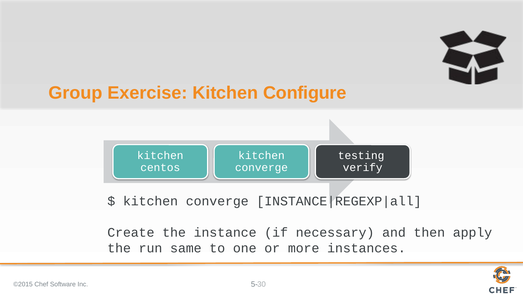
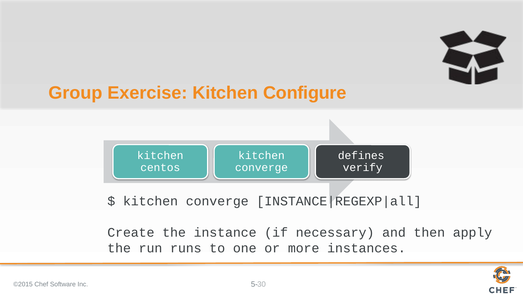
testing: testing -> defines
same: same -> runs
